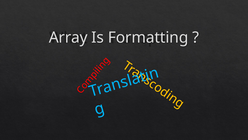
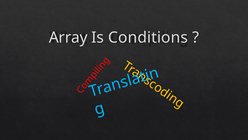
Formatting: Formatting -> Conditions
